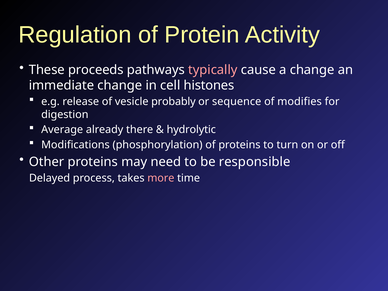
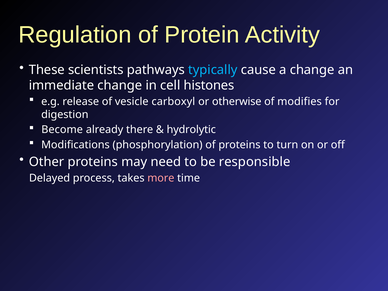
proceeds: proceeds -> scientists
typically colour: pink -> light blue
probably: probably -> carboxyl
sequence: sequence -> otherwise
Average: Average -> Become
